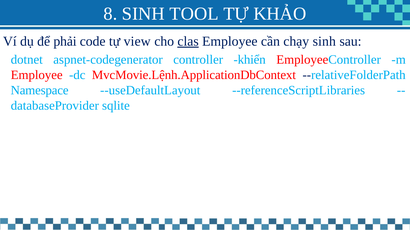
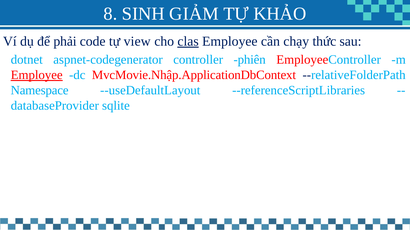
TOOL: TOOL -> GIẢM
chạy sinh: sinh -> thức
khiển: khiển -> phiên
Employee at (37, 75) underline: none -> present
MvcMovie.Lệnh.ApplicationDbContext: MvcMovie.Lệnh.ApplicationDbContext -> MvcMovie.Nhập.ApplicationDbContext
